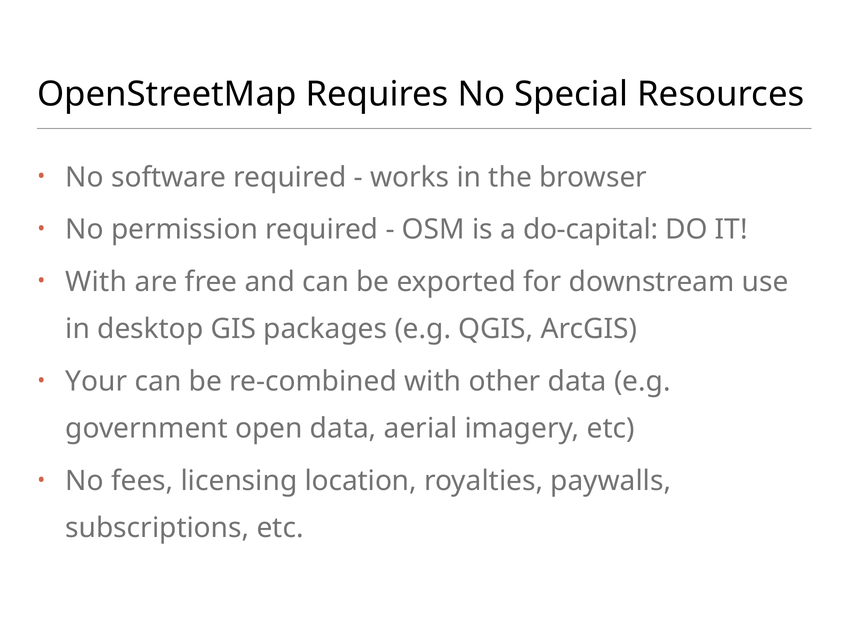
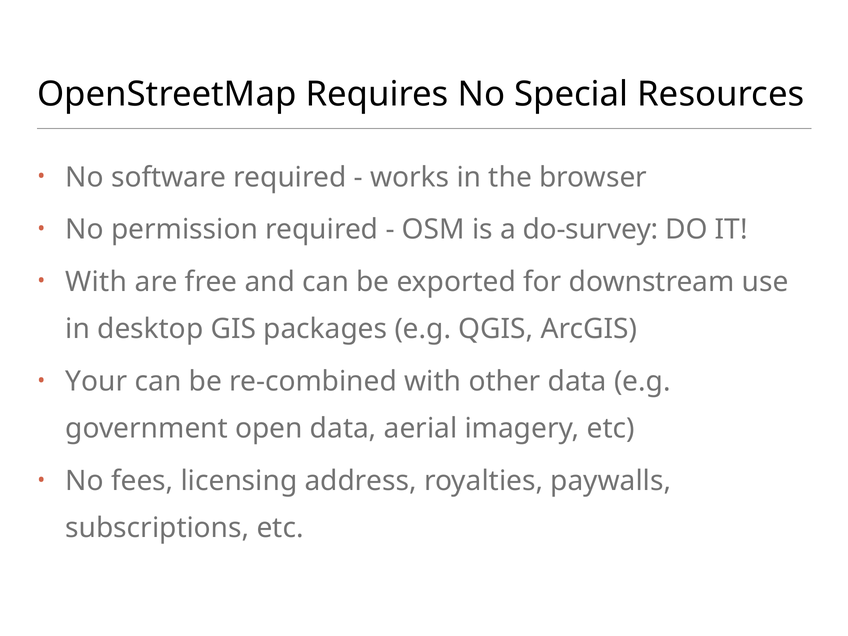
do-capital: do-capital -> do-survey
location: location -> address
